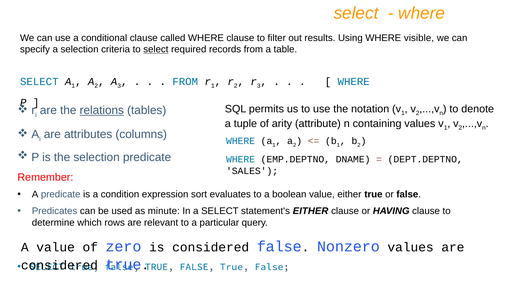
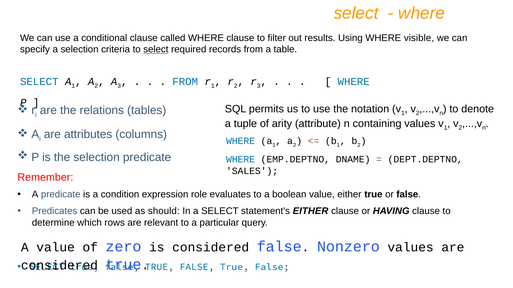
relations underline: present -> none
sort: sort -> role
minute: minute -> should
